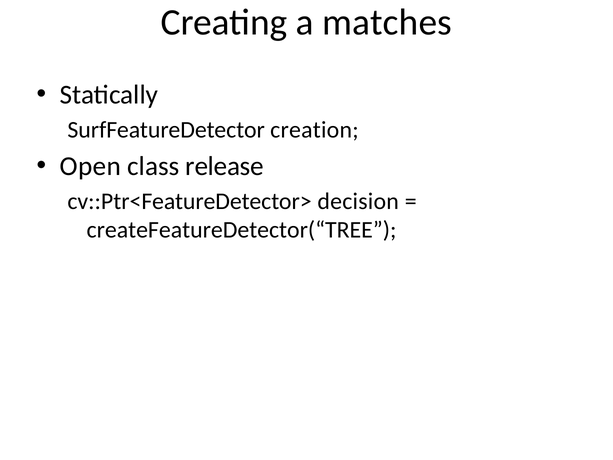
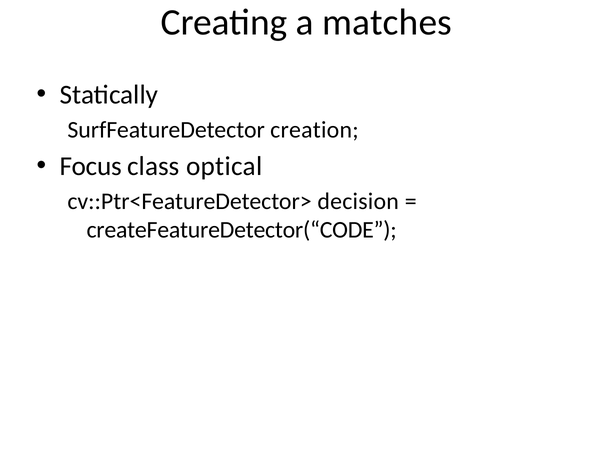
Open: Open -> Focus
release: release -> optical
createFeatureDetector(“TREE: createFeatureDetector(“TREE -> createFeatureDetector(“CODE
